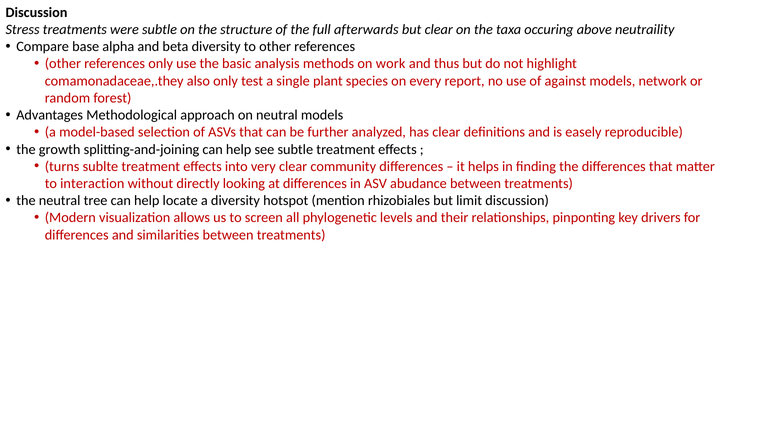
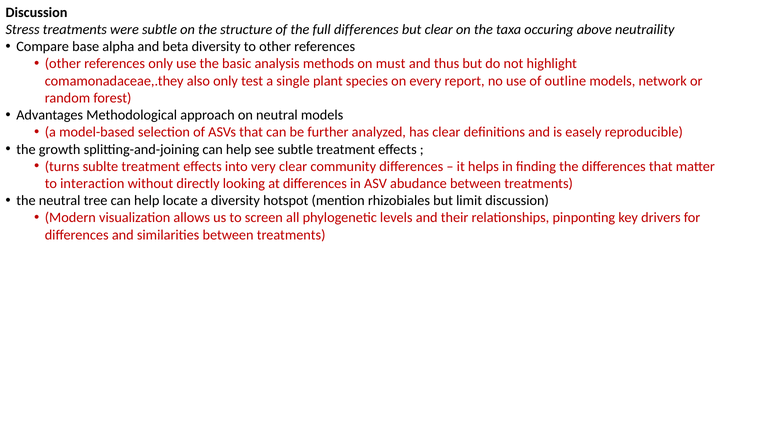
full afterwards: afterwards -> differences
work: work -> must
against: against -> outline
